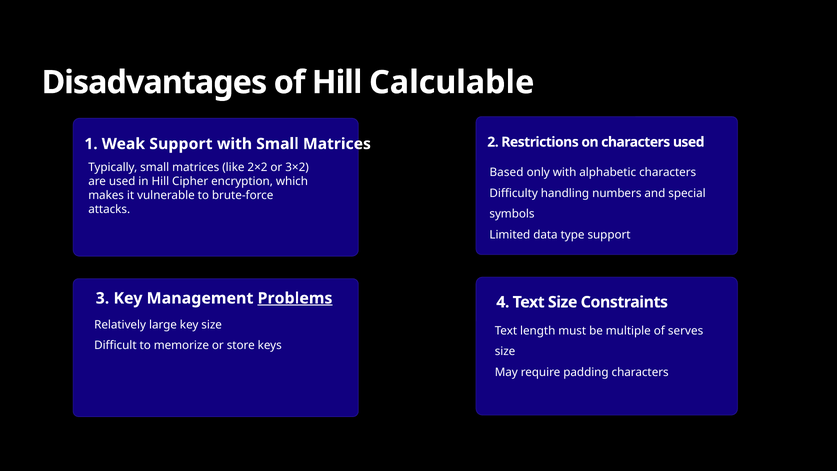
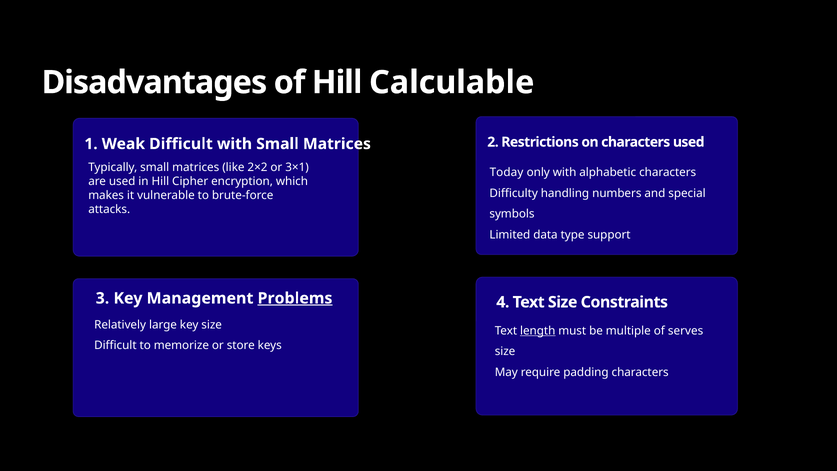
Weak Support: Support -> Difficult
3×2: 3×2 -> 3×1
Based: Based -> Today
length underline: none -> present
